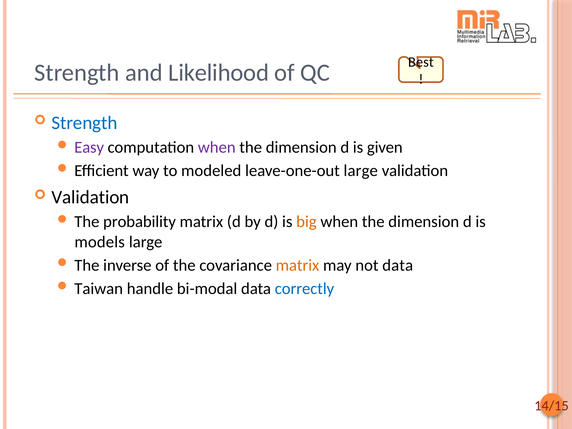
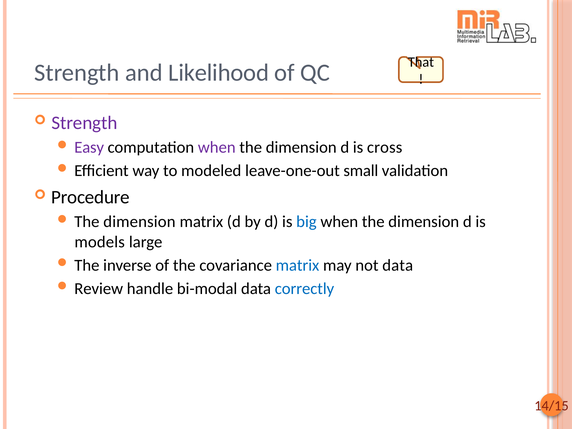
Best: Best -> That
Strength at (84, 123) colour: blue -> purple
given: given -> cross
leave-one-out large: large -> small
Validation at (90, 197): Validation -> Procedure
probability at (140, 222): probability -> dimension
big colour: orange -> blue
matrix at (297, 265) colour: orange -> blue
Taiwan: Taiwan -> Review
